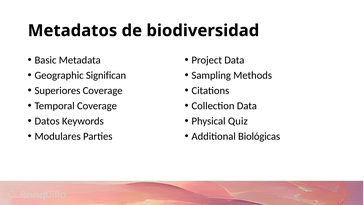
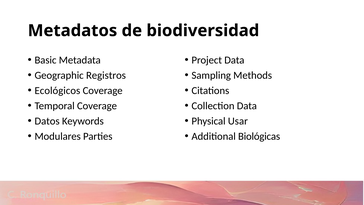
Significan: Significan -> Registros
Superiores: Superiores -> Ecológicos
Quiz: Quiz -> Usar
